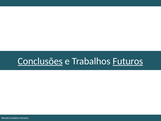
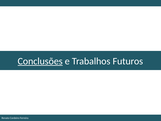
Futuros underline: present -> none
